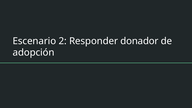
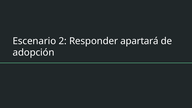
donador: donador -> apartará
